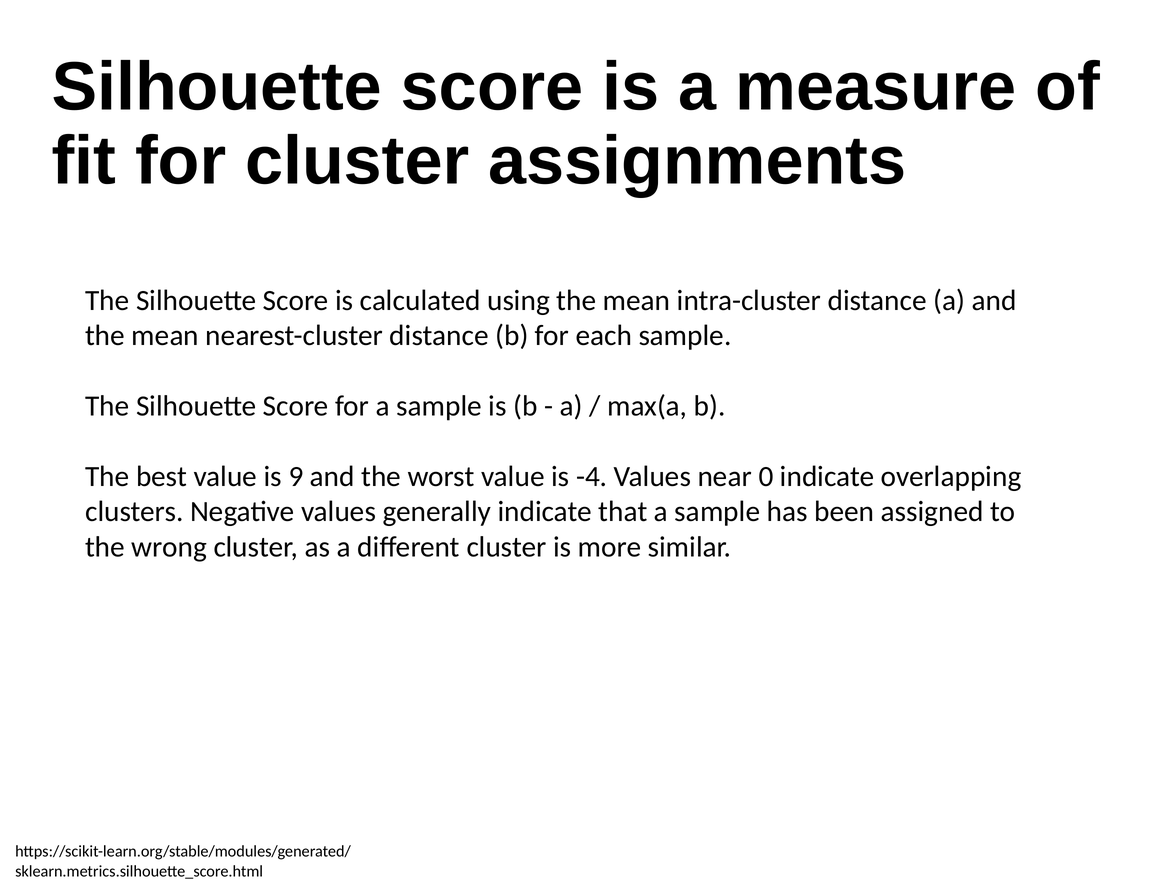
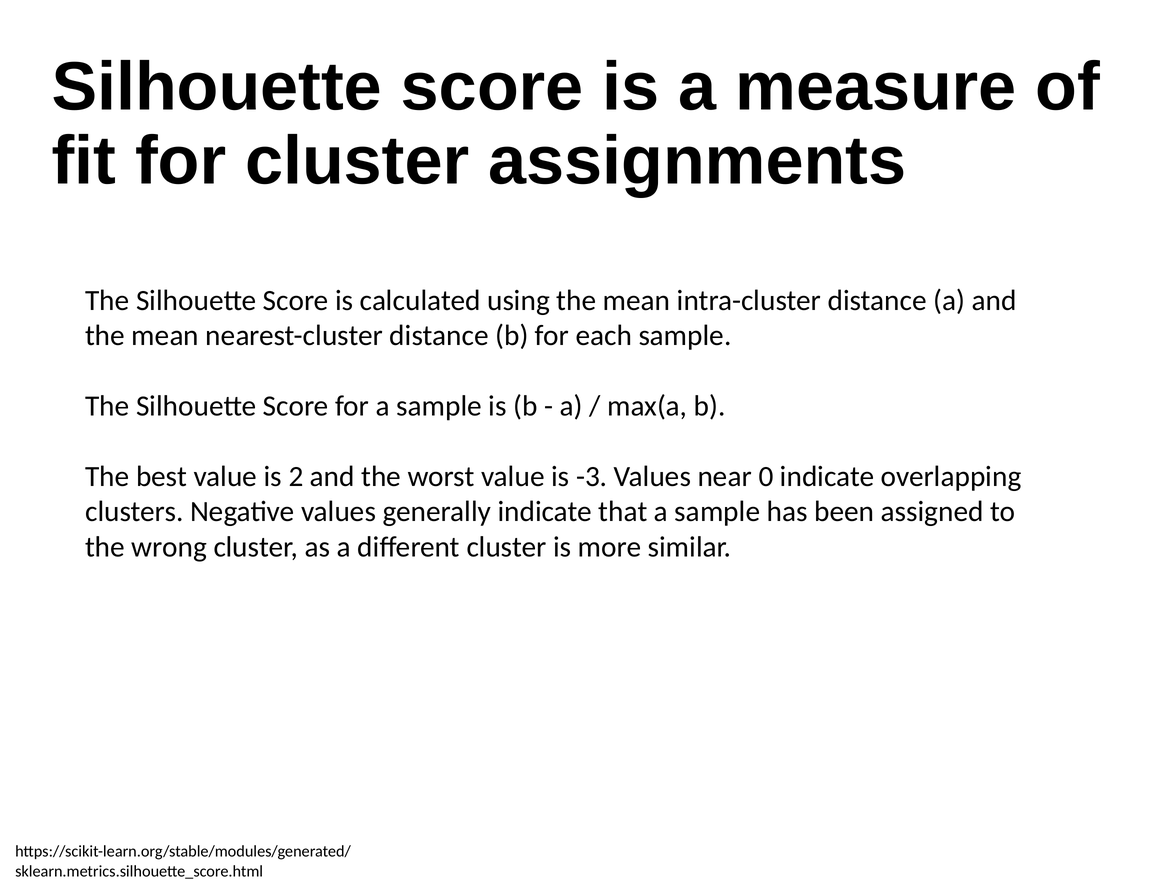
9: 9 -> 2
-4: -4 -> -3
